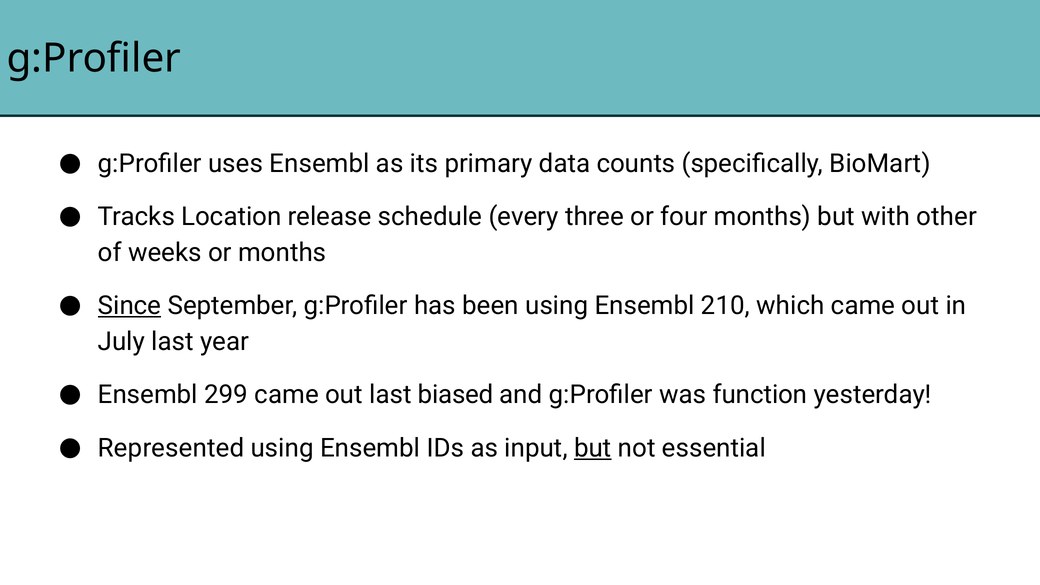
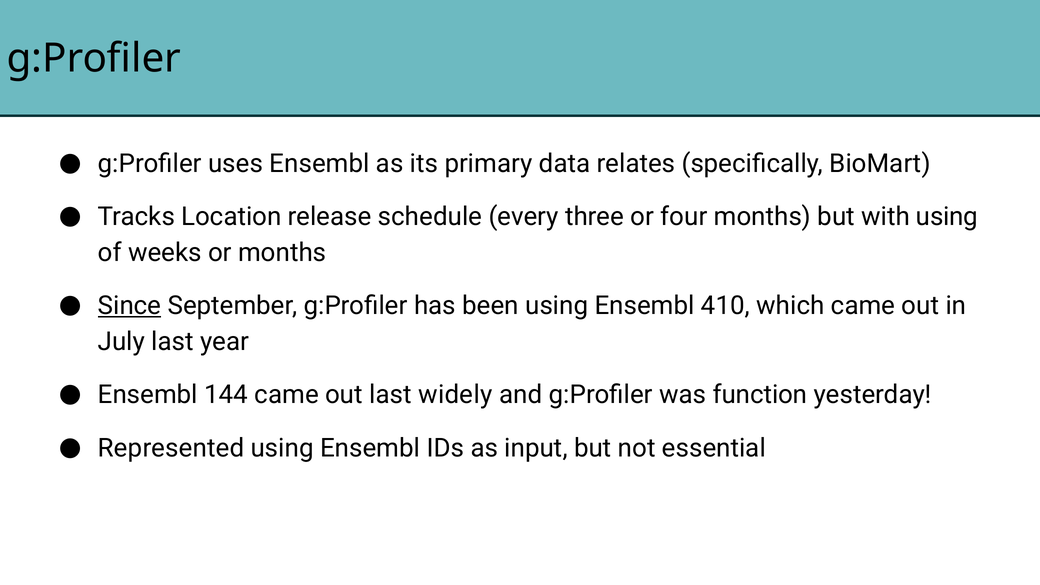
counts: counts -> relates
with other: other -> using
210: 210 -> 410
299: 299 -> 144
biased: biased -> widely
but at (593, 448) underline: present -> none
